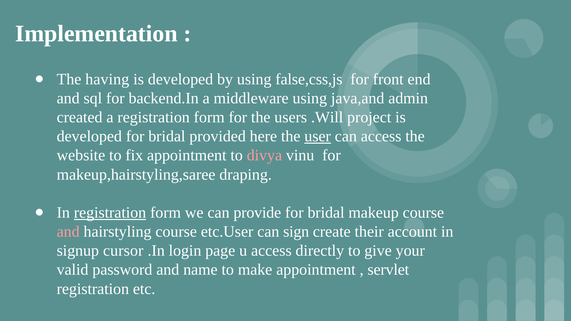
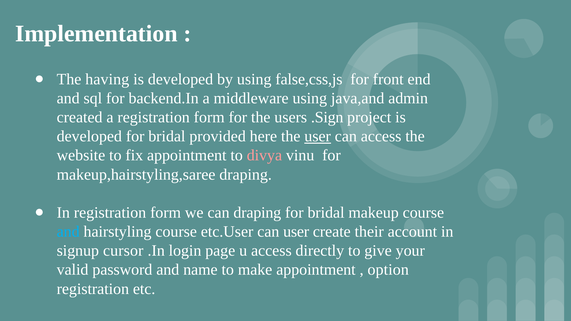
.Will: .Will -> .Sign
registration at (110, 213) underline: present -> none
can provide: provide -> draping
and at (68, 232) colour: pink -> light blue
can sign: sign -> user
servlet: servlet -> option
